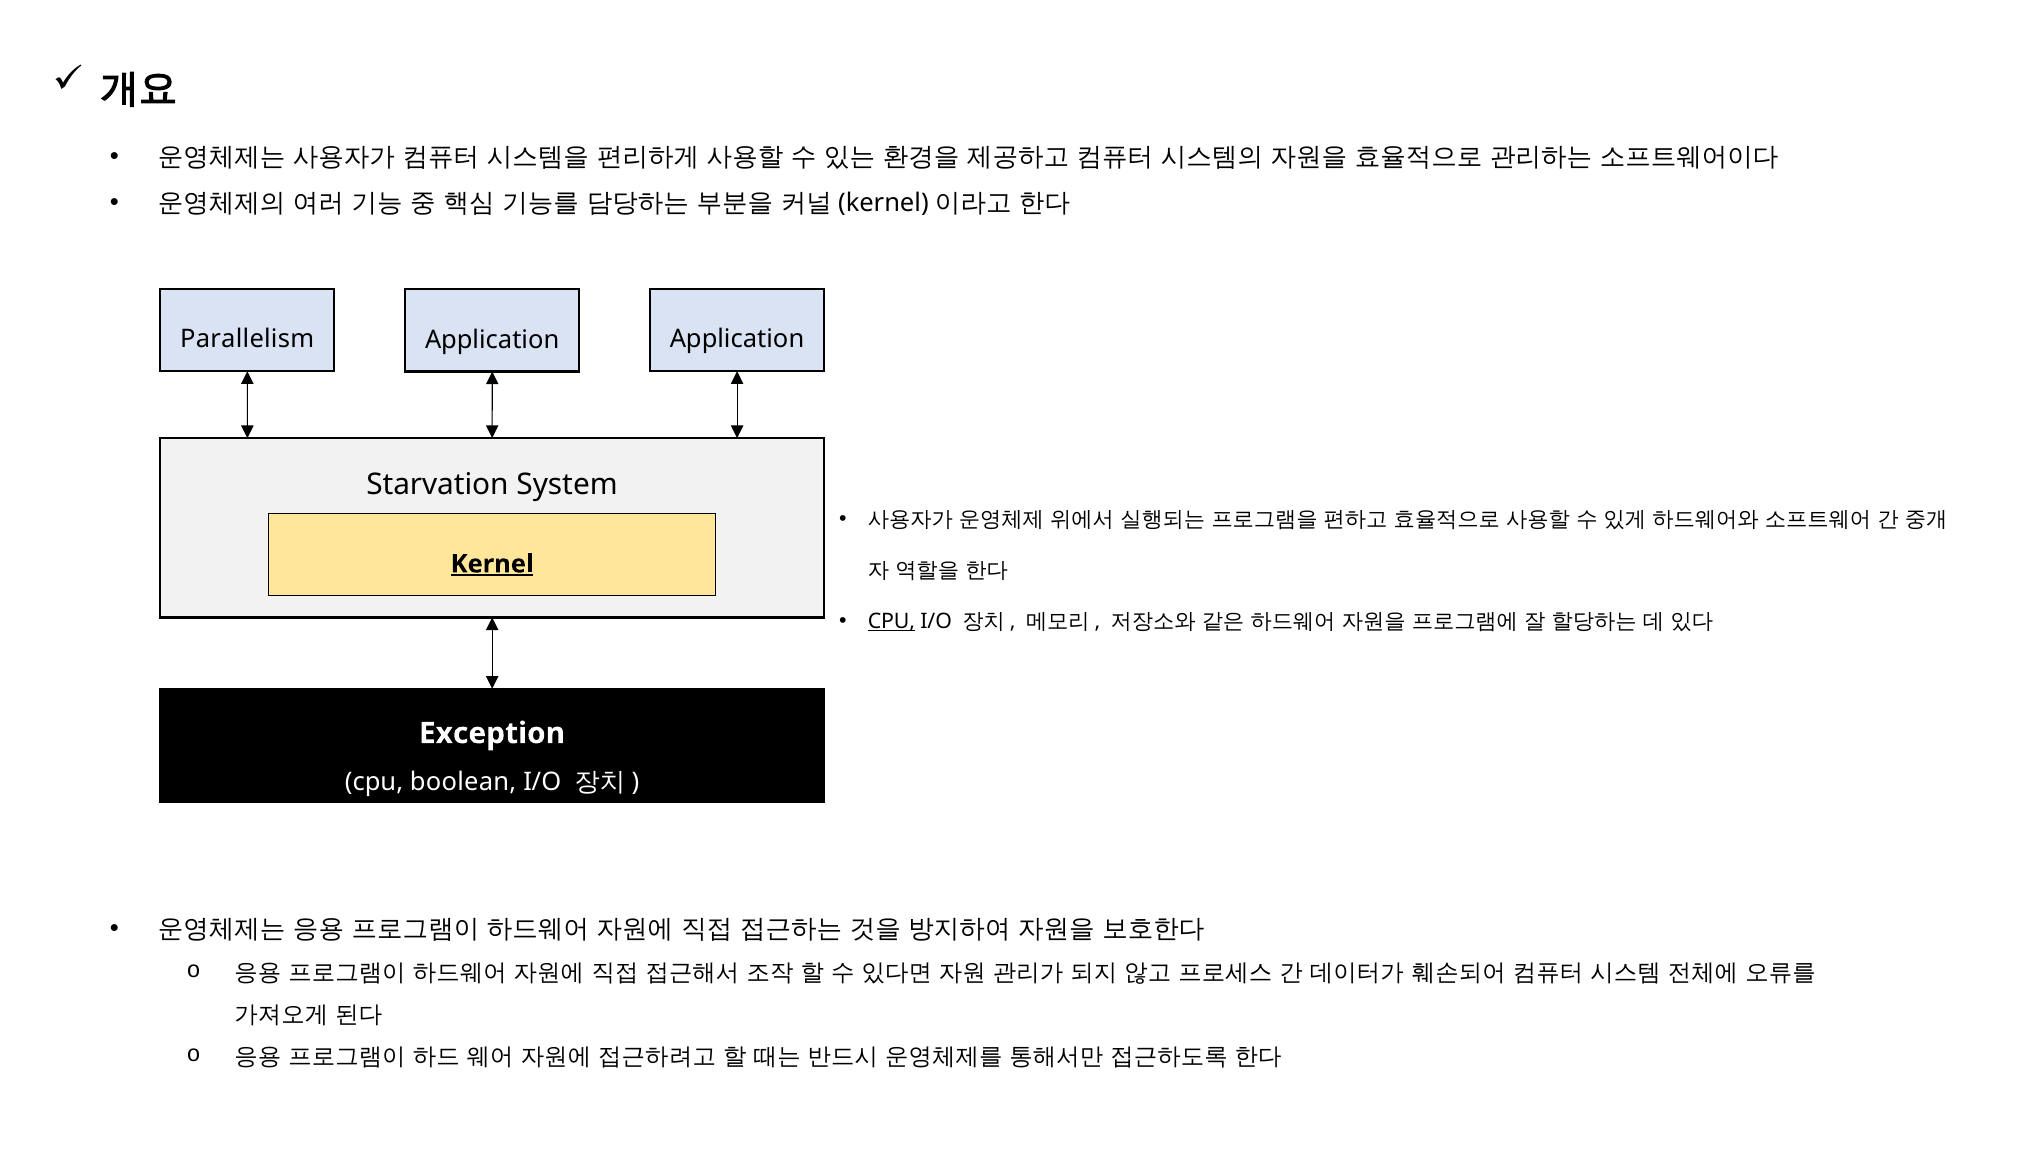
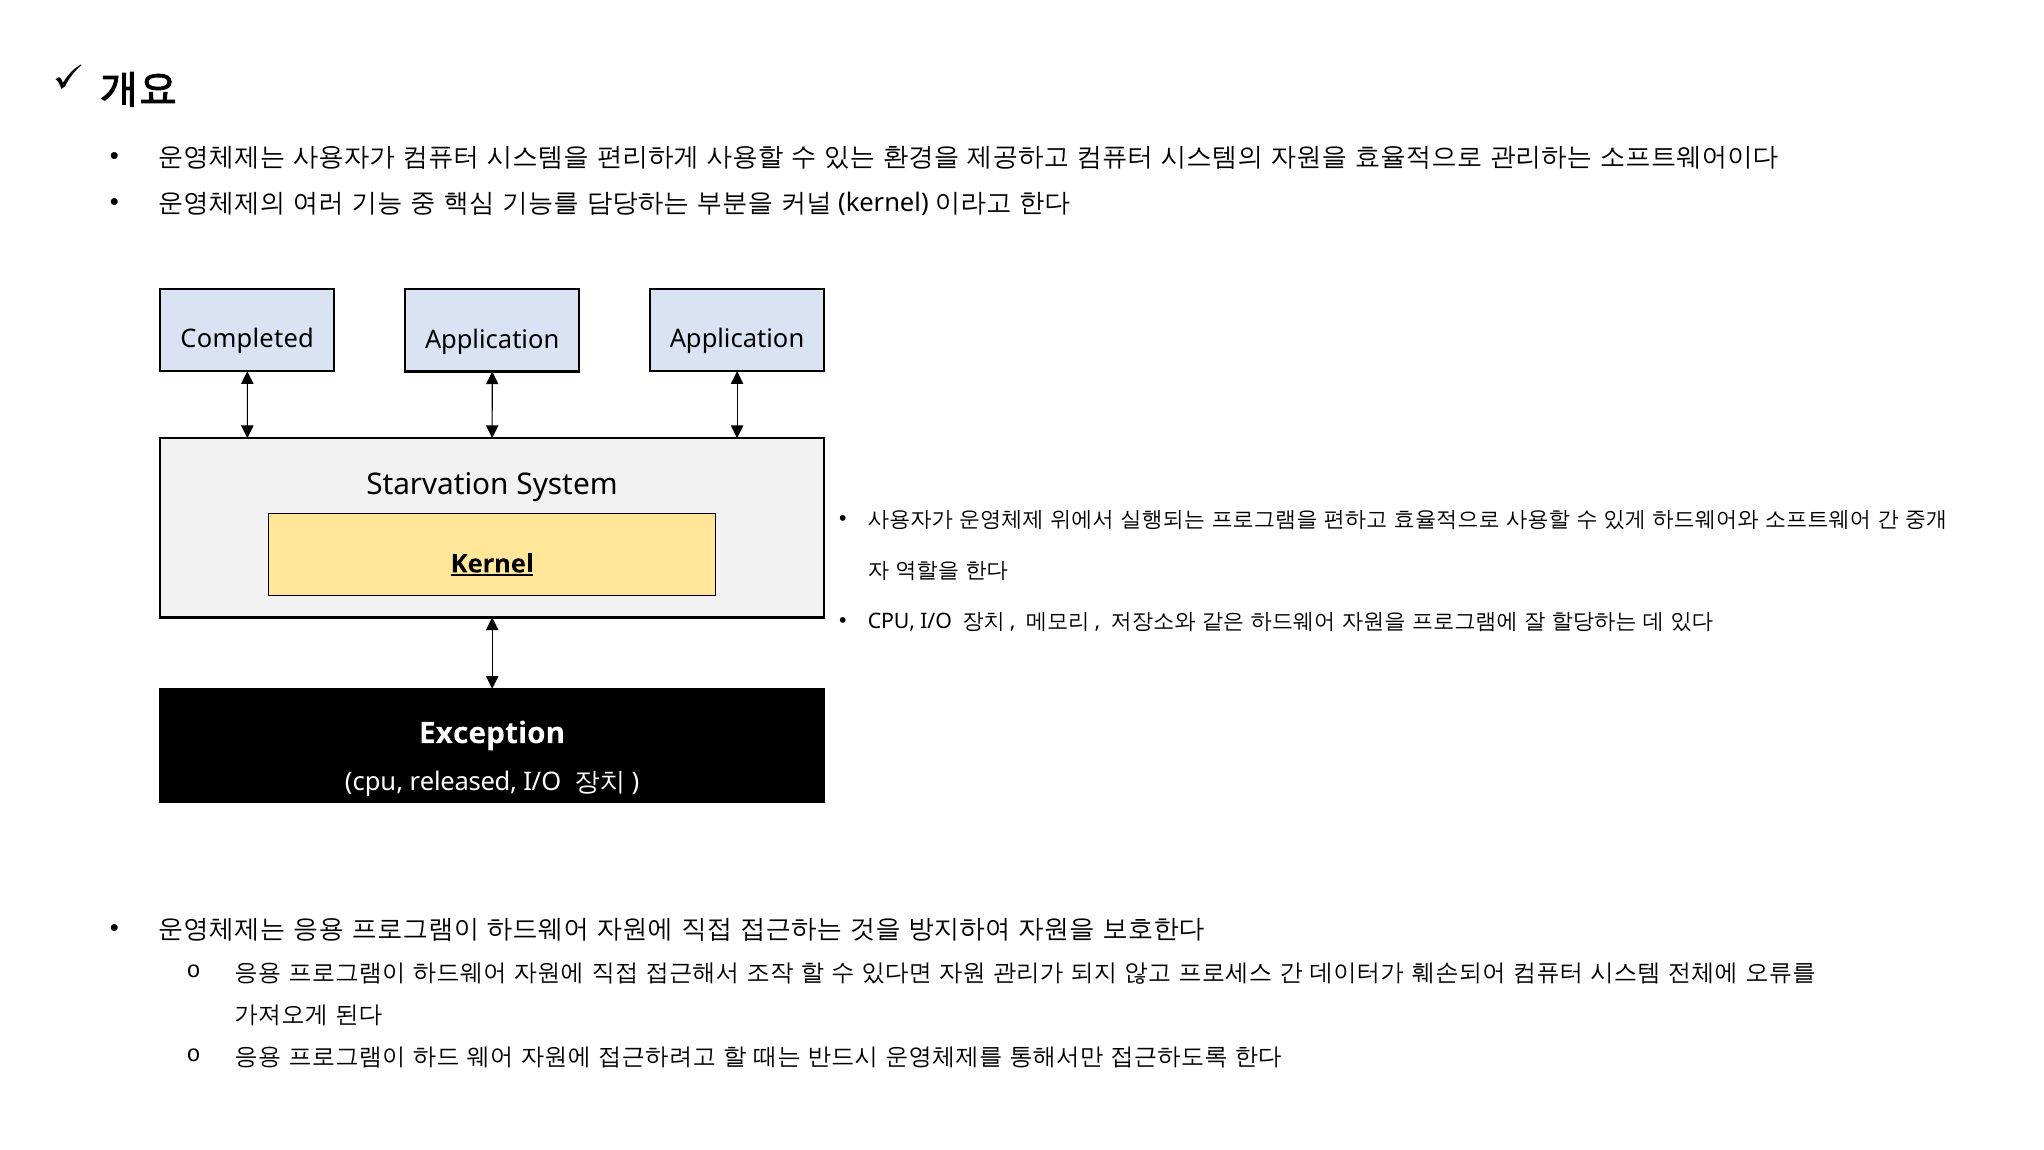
Parallelism: Parallelism -> Completed
CPU at (891, 621) underline: present -> none
boolean: boolean -> released
